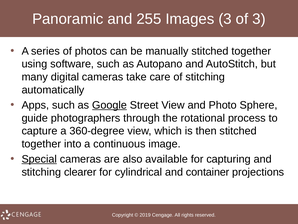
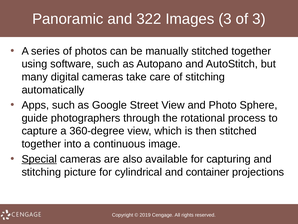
255: 255 -> 322
Google underline: present -> none
clearer: clearer -> picture
